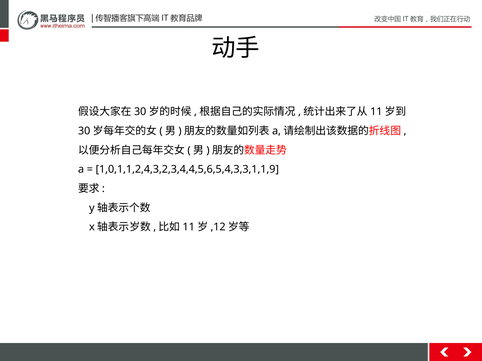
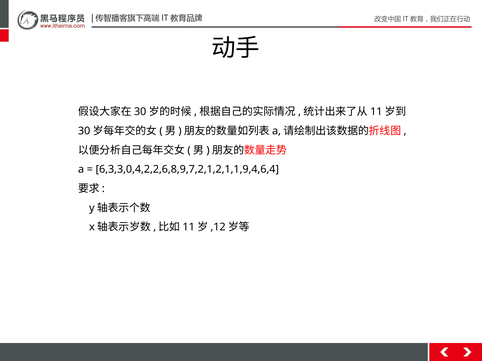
1,0,1,1,2,4,3,2,3,4,4,5,6,5,4,3,3,1,1,9: 1,0,1,1,2,4,3,2,3,4,4,5,6,5,4,3,3,1,1,9 -> 6,3,3,0,4,2,2,6,8,9,7,2,1,2,1,1,9,4,6,4
